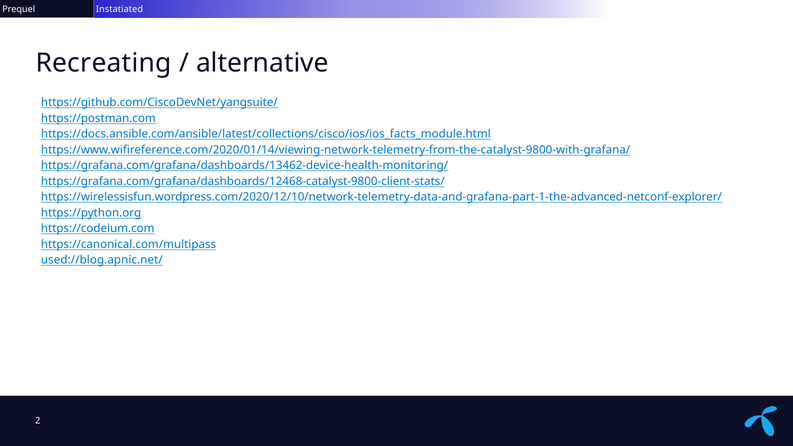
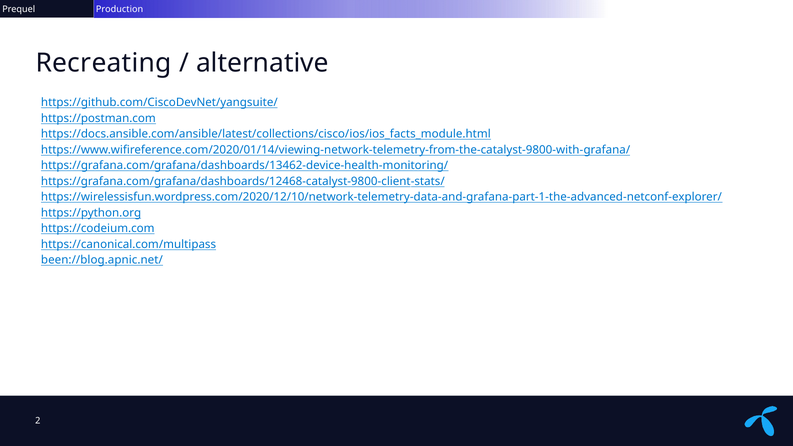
Instatiated: Instatiated -> Production
used://blog.apnic.net/: used://blog.apnic.net/ -> been://blog.apnic.net/
